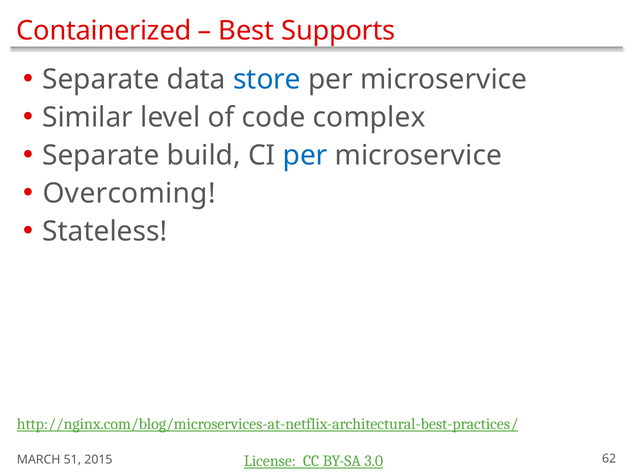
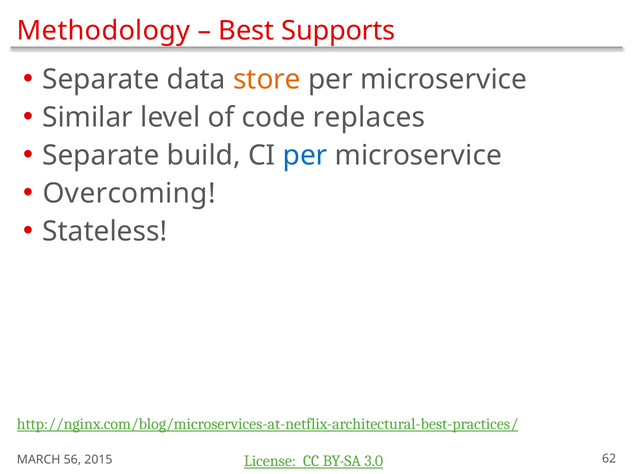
Containerized: Containerized -> Methodology
store colour: blue -> orange
complex: complex -> replaces
51: 51 -> 56
